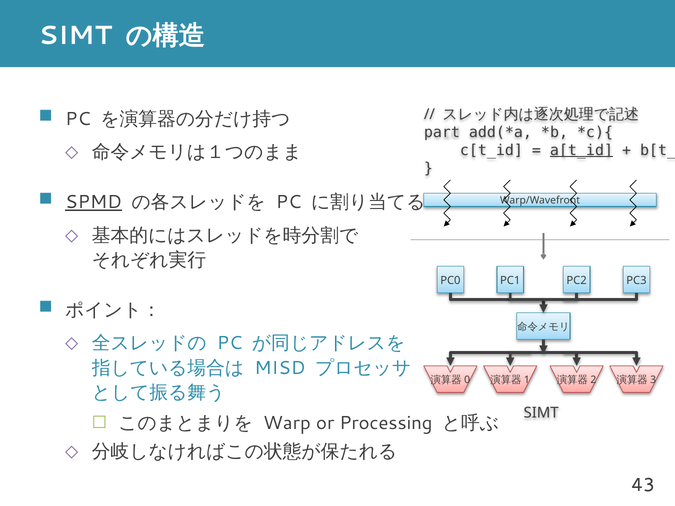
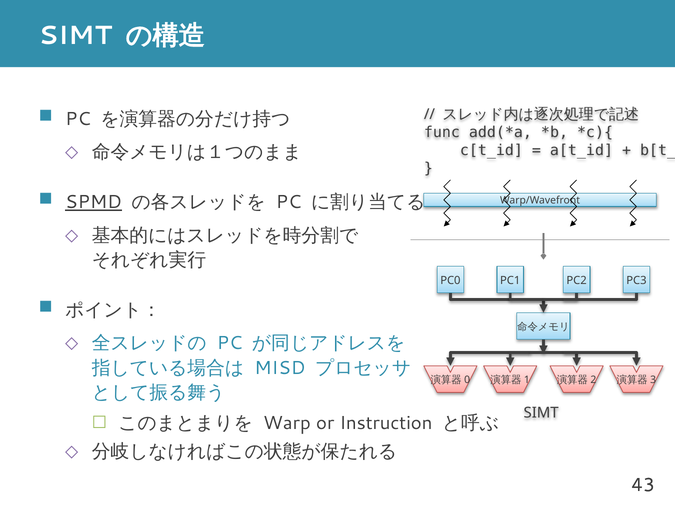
part: part -> func
a[t_id underline: present -> none
Processing: Processing -> Instruction
